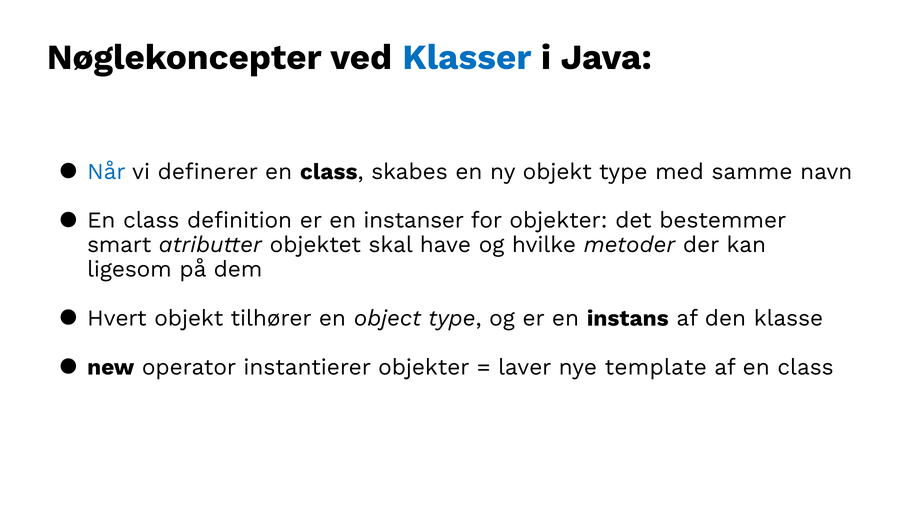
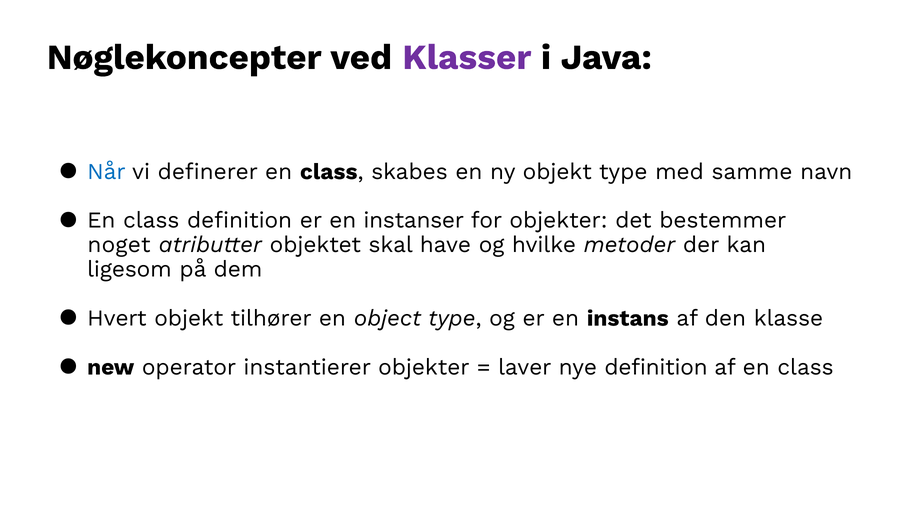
Klasser colour: blue -> purple
smart: smart -> noget
nye template: template -> definition
